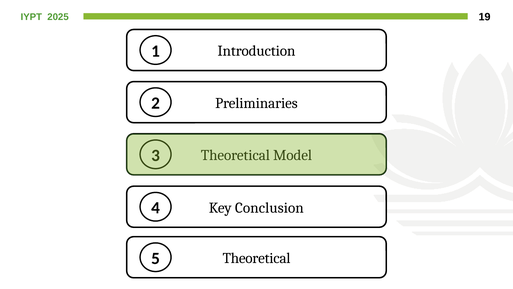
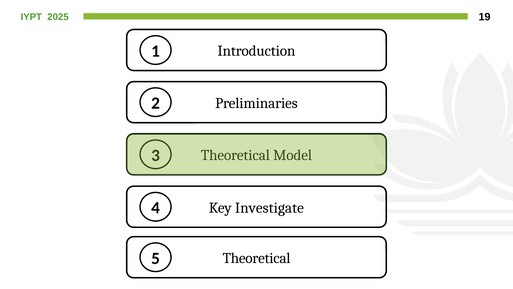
Conclusion: Conclusion -> Investigate
